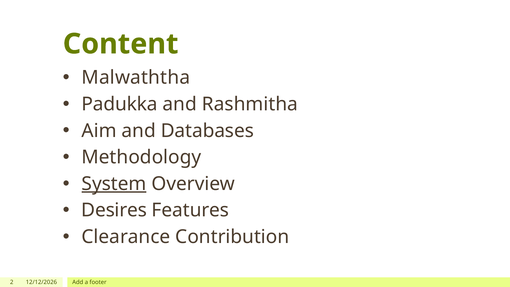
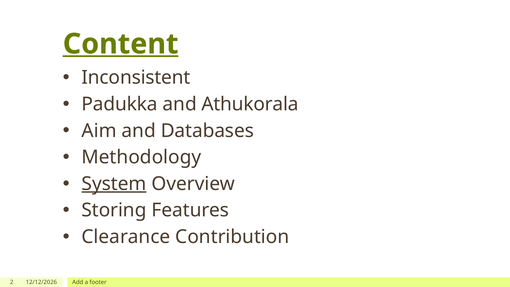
Content underline: none -> present
Malwaththa: Malwaththa -> Inconsistent
Rashmitha: Rashmitha -> Athukorala
Desires: Desires -> Storing
